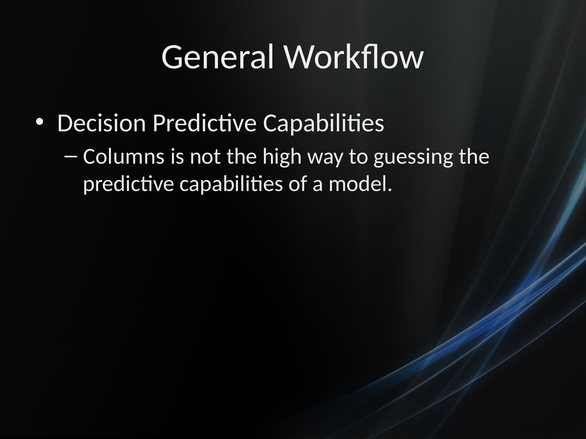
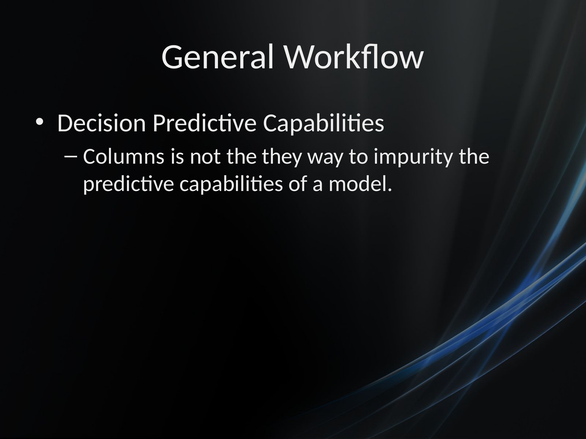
high: high -> they
guessing: guessing -> impurity
